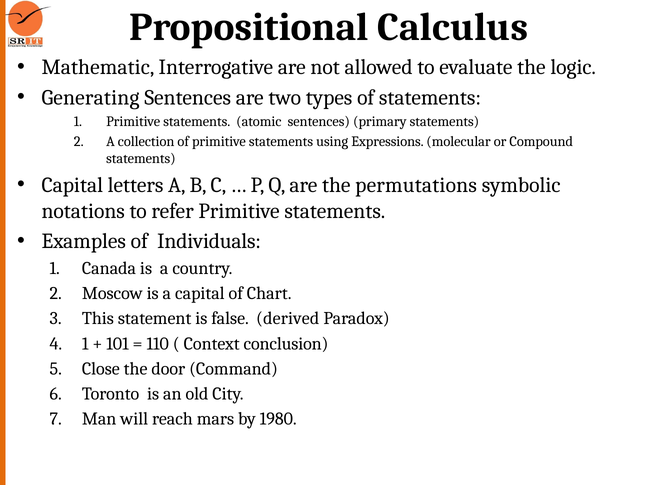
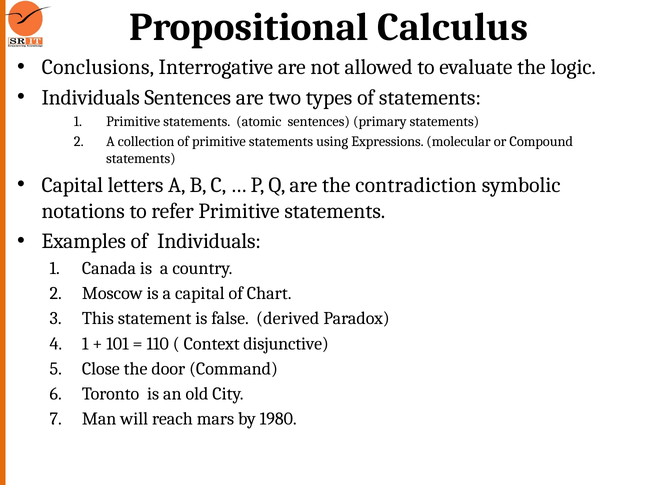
Mathematic: Mathematic -> Conclusions
Generating at (90, 97): Generating -> Individuals
permutations: permutations -> contradiction
conclusion: conclusion -> disjunctive
